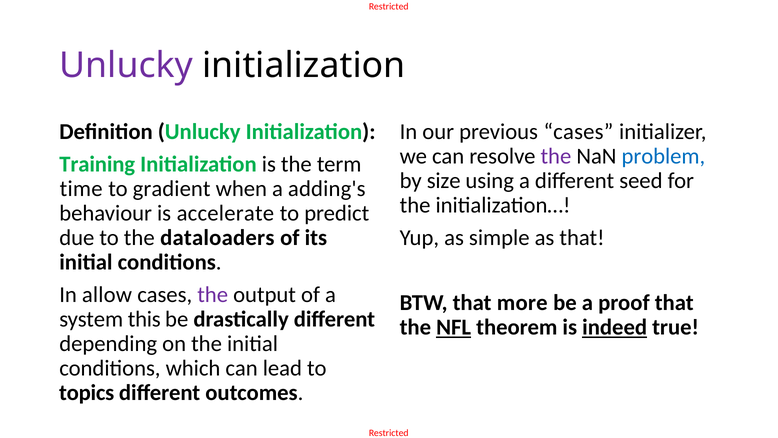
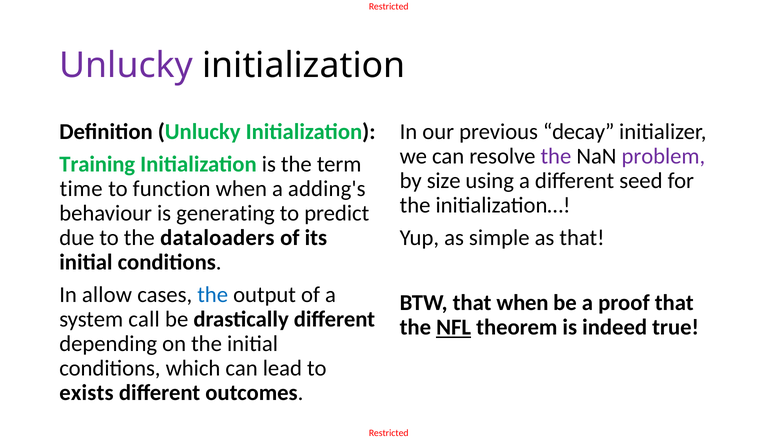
previous cases: cases -> decay
problem colour: blue -> purple
gradient: gradient -> function
accelerate: accelerate -> generating
the at (213, 295) colour: purple -> blue
that more: more -> when
this: this -> call
indeed underline: present -> none
topics: topics -> exists
